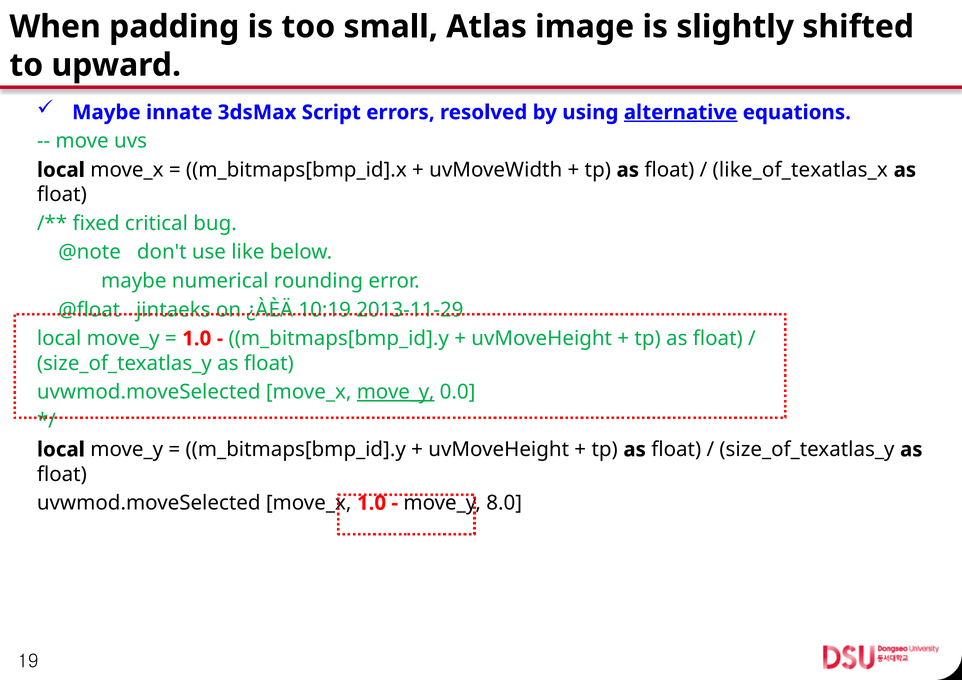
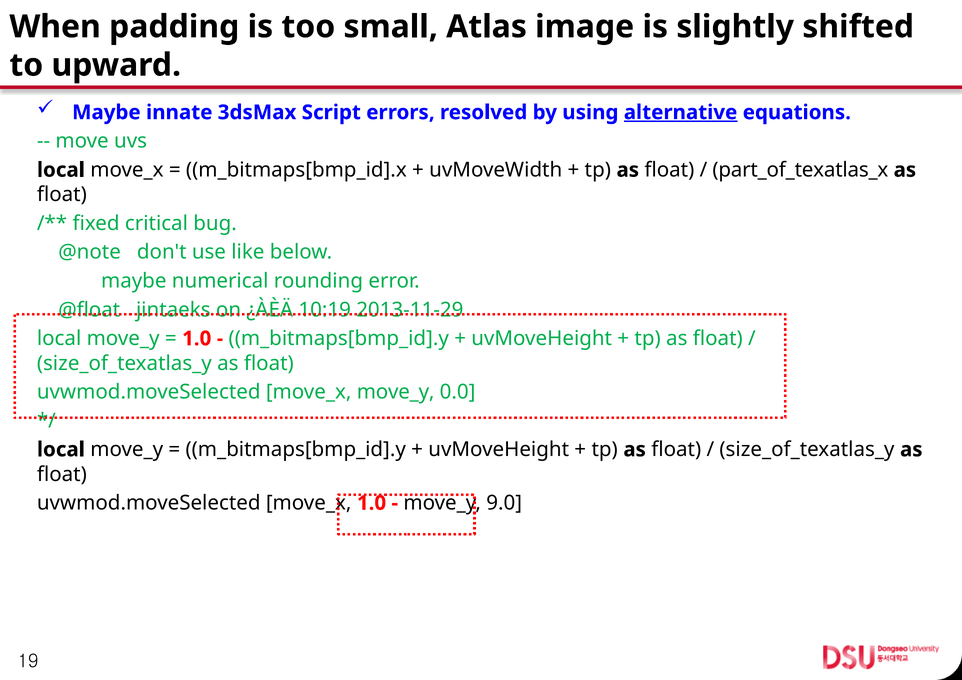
like_of_texatlas_x: like_of_texatlas_x -> part_of_texatlas_x
move_y at (396, 392) underline: present -> none
8.0: 8.0 -> 9.0
